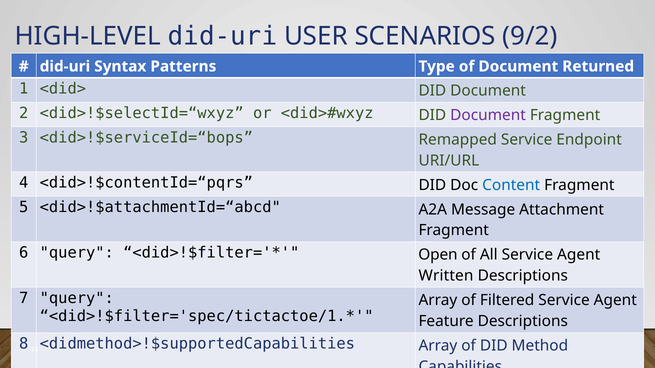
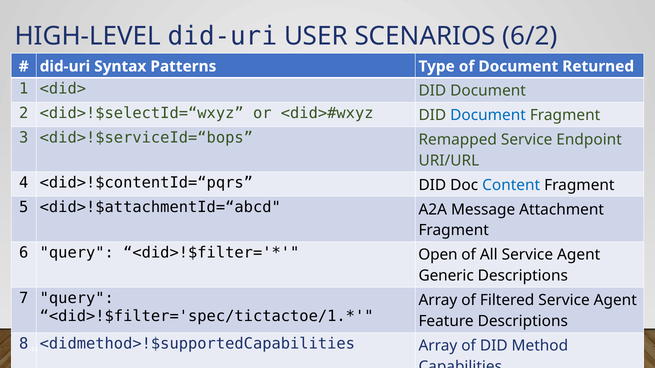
9/2: 9/2 -> 6/2
Document at (488, 115) colour: purple -> blue
Written: Written -> Generic
